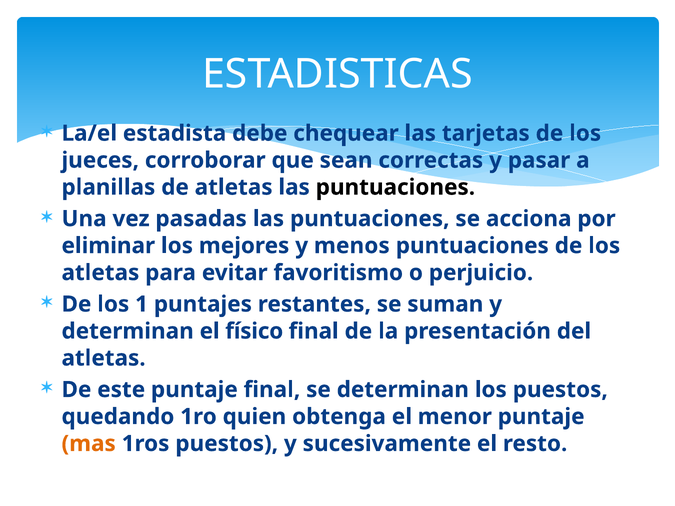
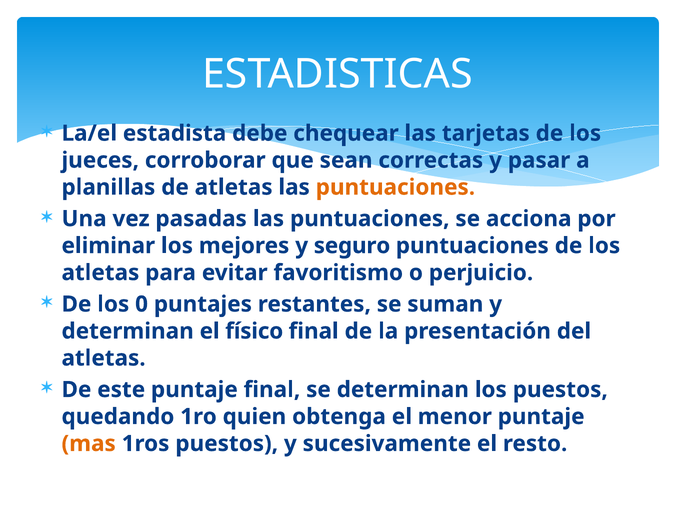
puntuaciones at (395, 187) colour: black -> orange
menos: menos -> seguro
1: 1 -> 0
